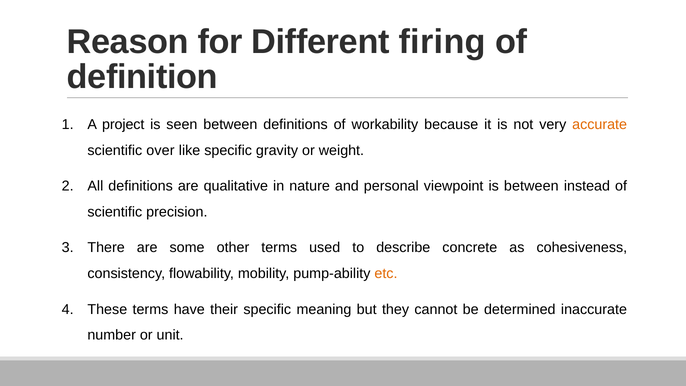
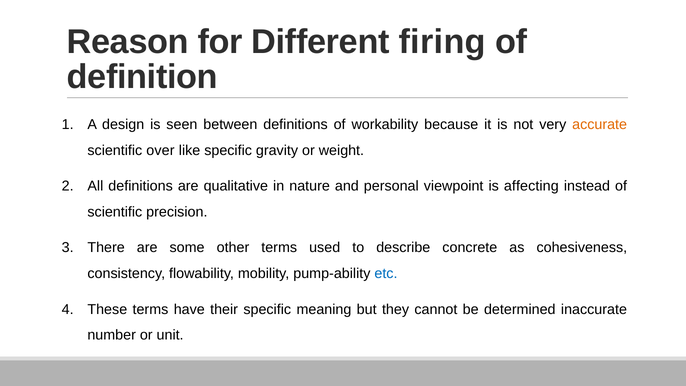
project: project -> design
is between: between -> affecting
etc colour: orange -> blue
